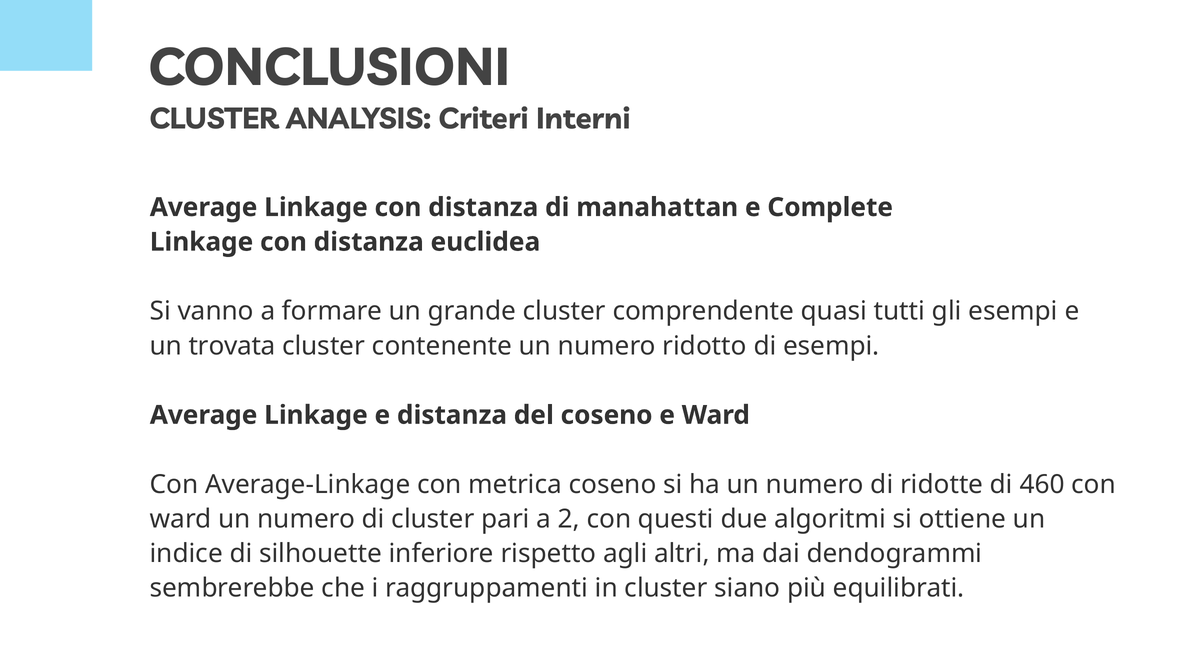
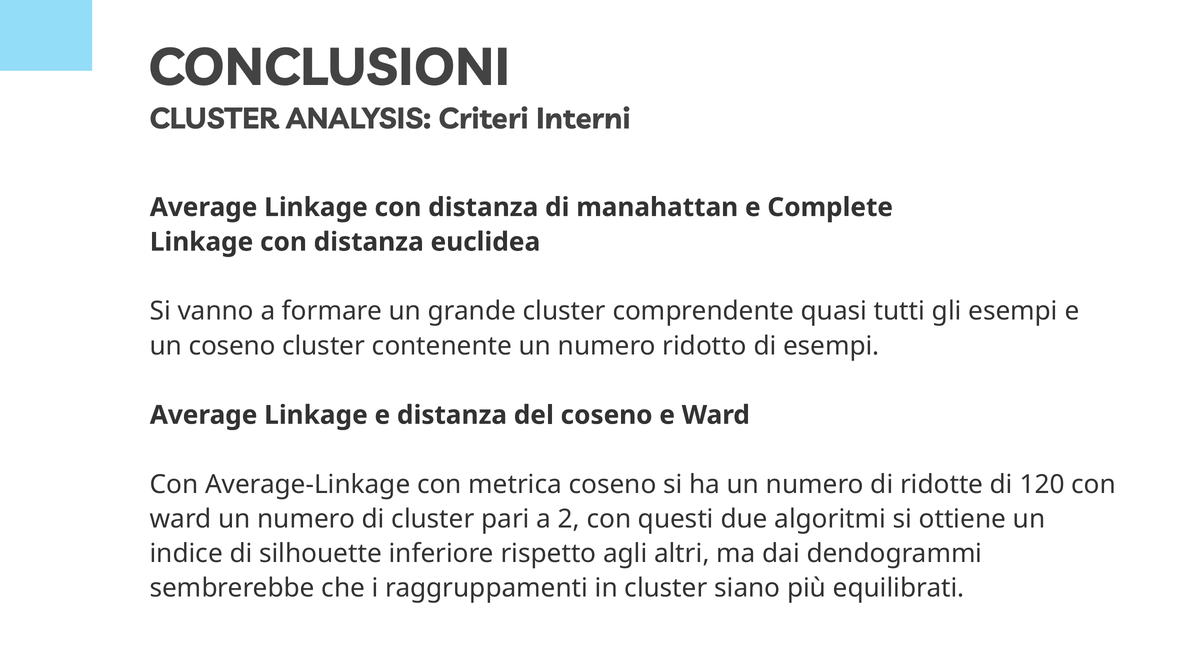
un trovata: trovata -> coseno
460: 460 -> 120
